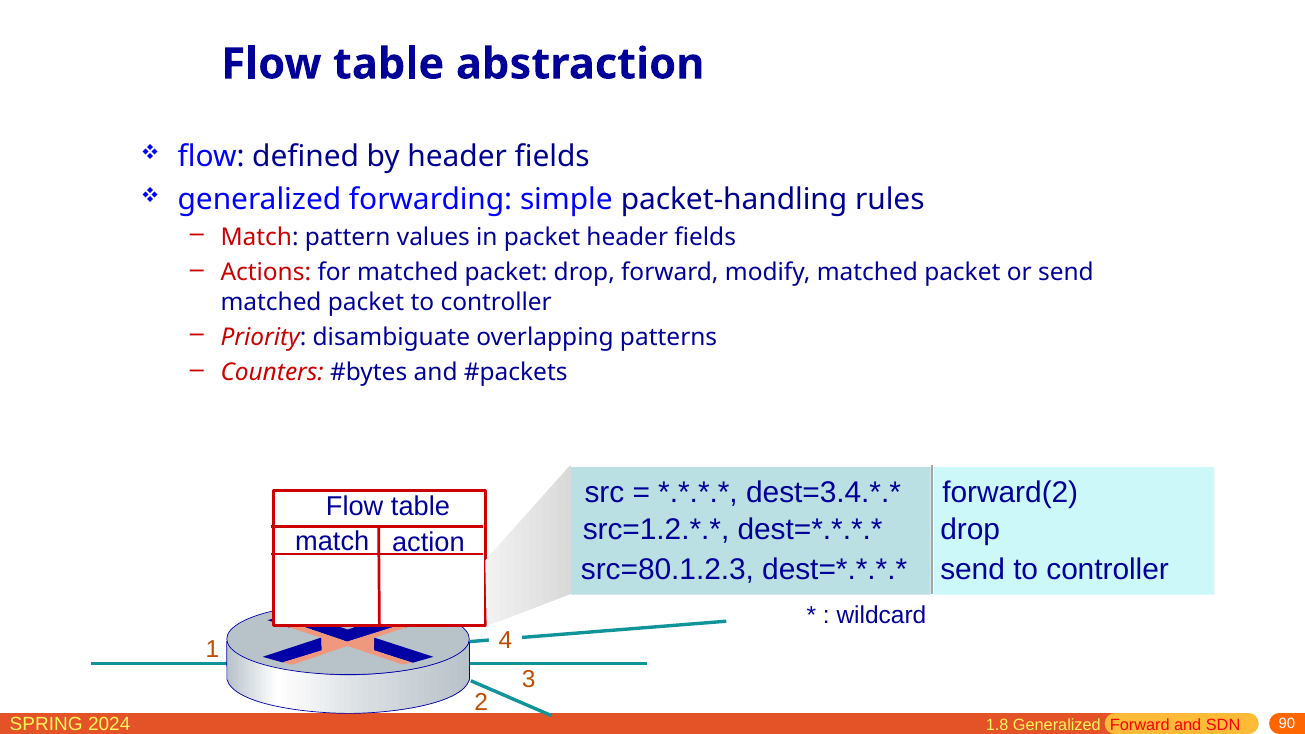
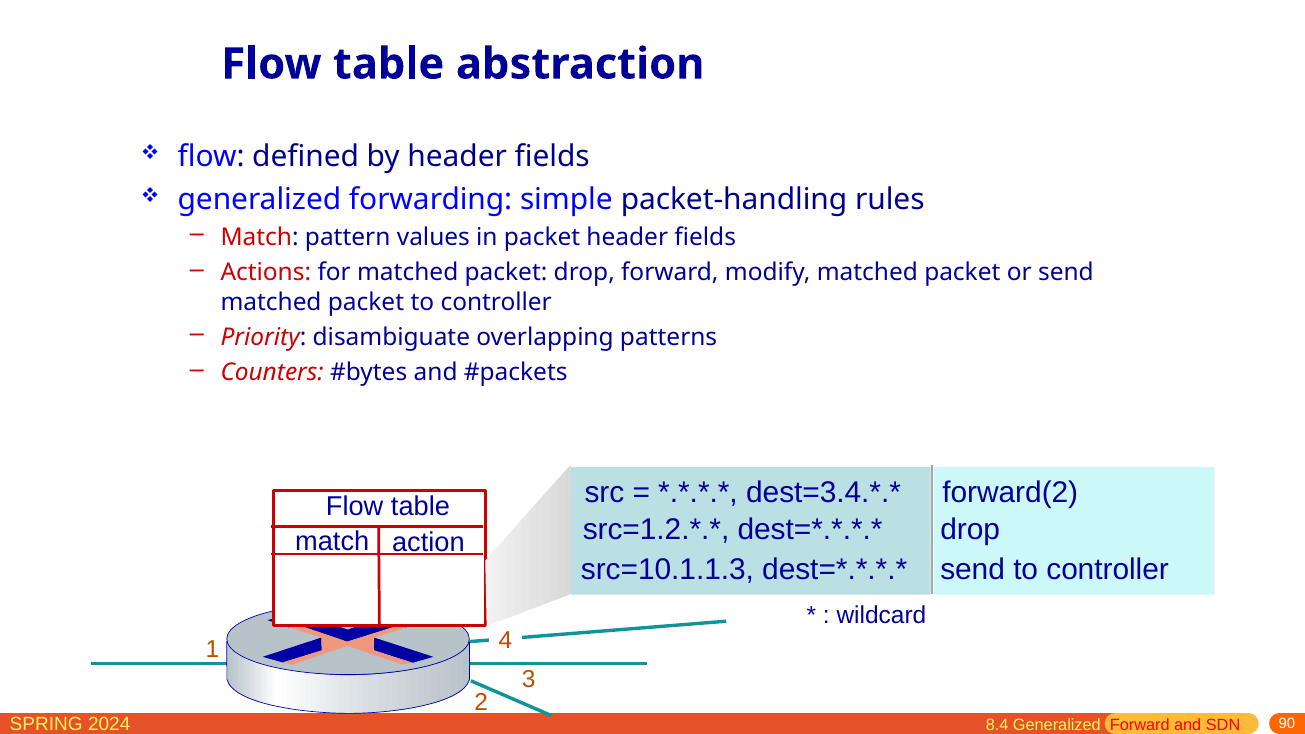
src=80.1.2.3: src=80.1.2.3 -> src=10.1.1.3
1.8: 1.8 -> 8.4
